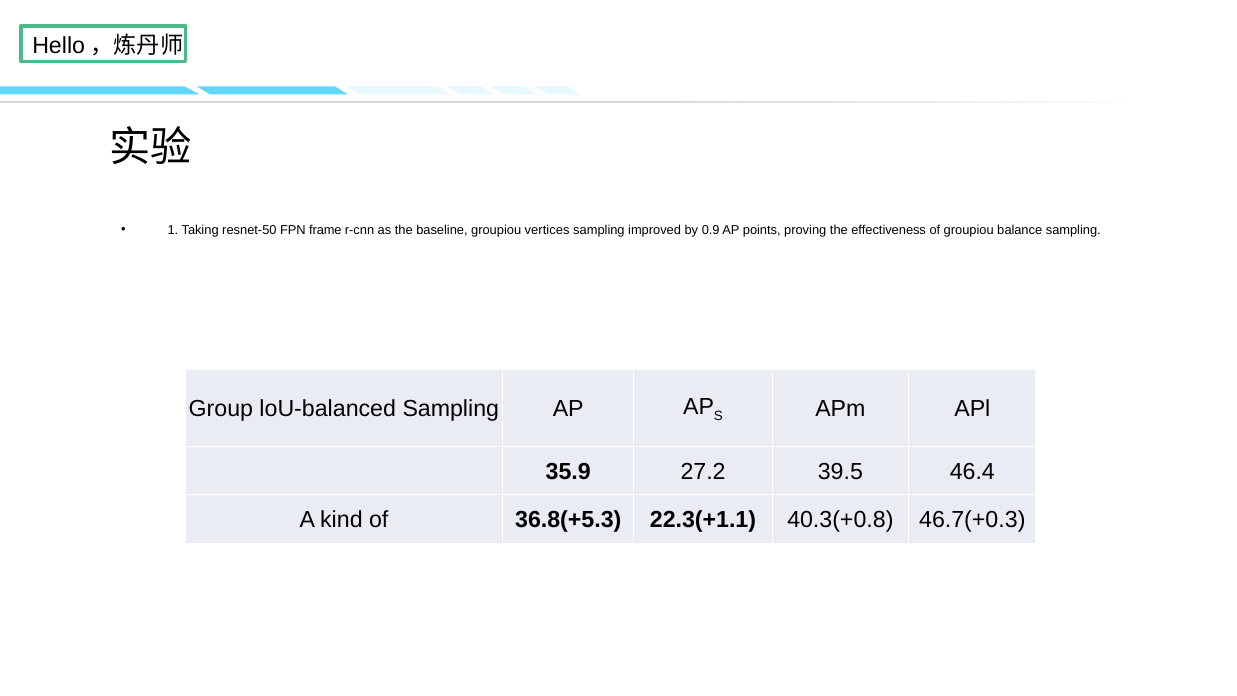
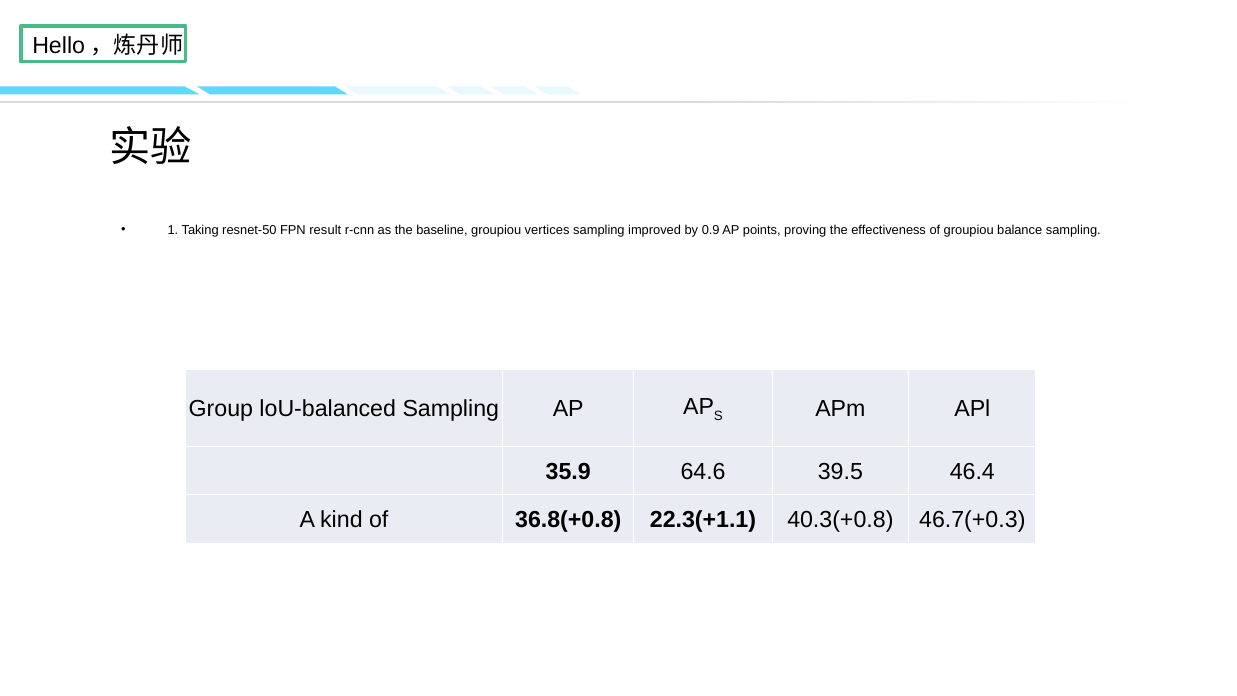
frame: frame -> result
27.2: 27.2 -> 64.6
36.8(+5.3: 36.8(+5.3 -> 36.8(+0.8
